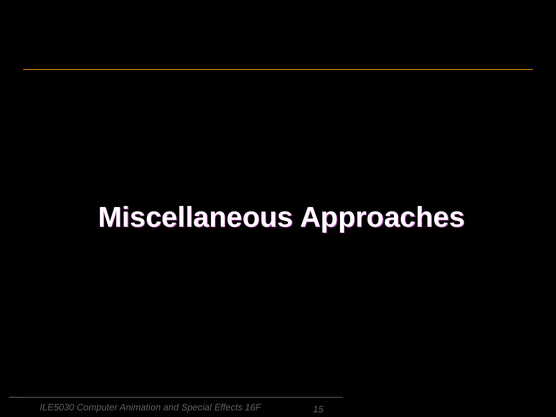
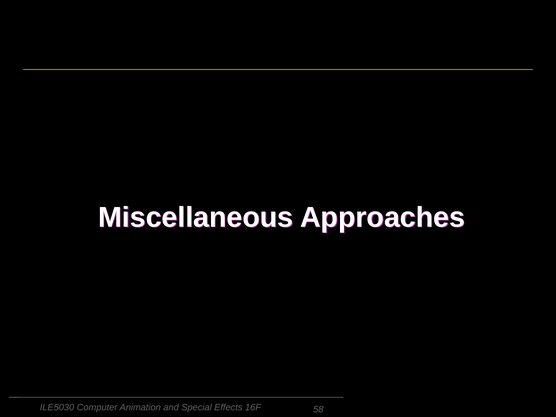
15: 15 -> 58
